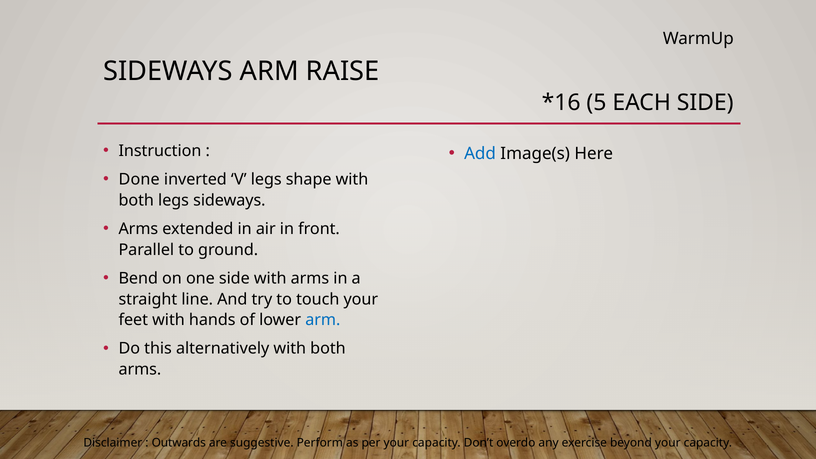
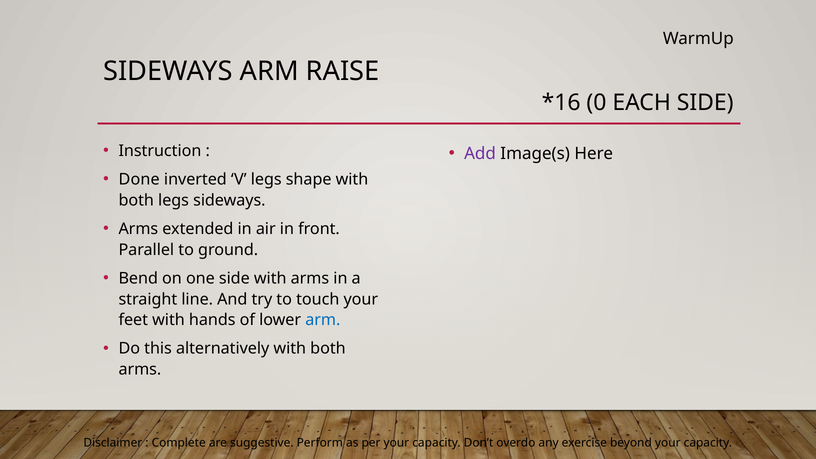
5: 5 -> 0
Add colour: blue -> purple
Outwards: Outwards -> Complete
